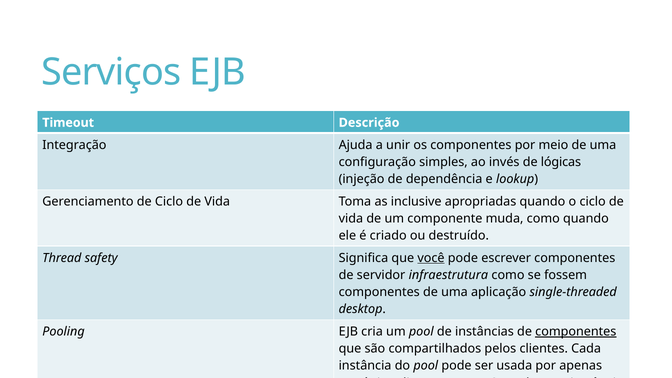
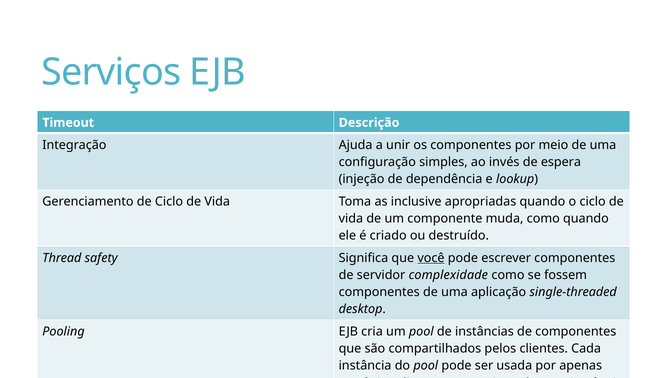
lógicas: lógicas -> espera
infraestrutura: infraestrutura -> complexidade
componentes at (576, 331) underline: present -> none
